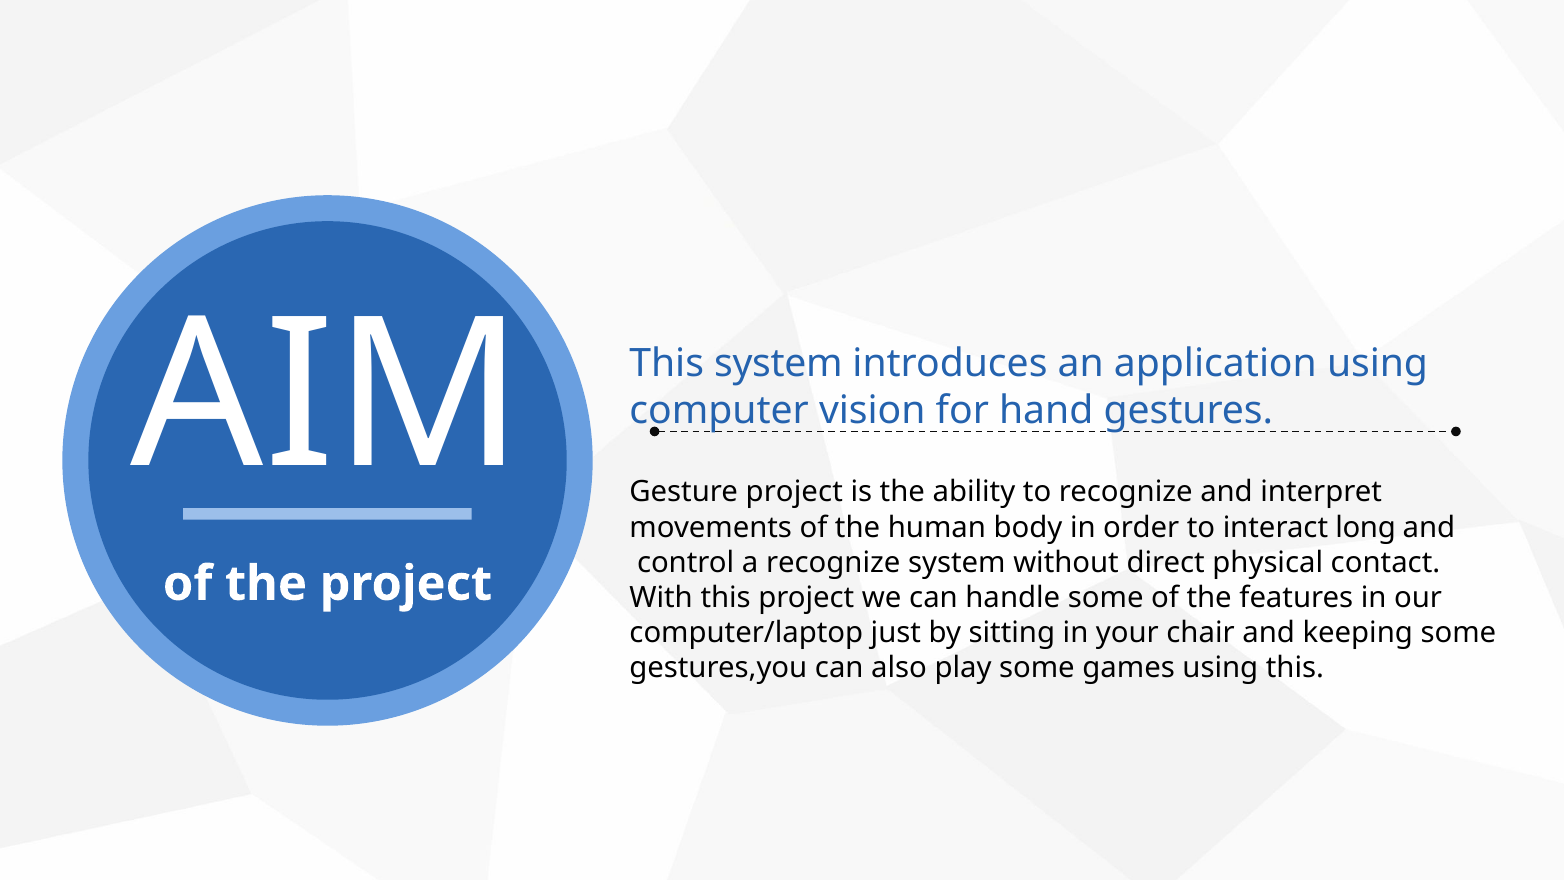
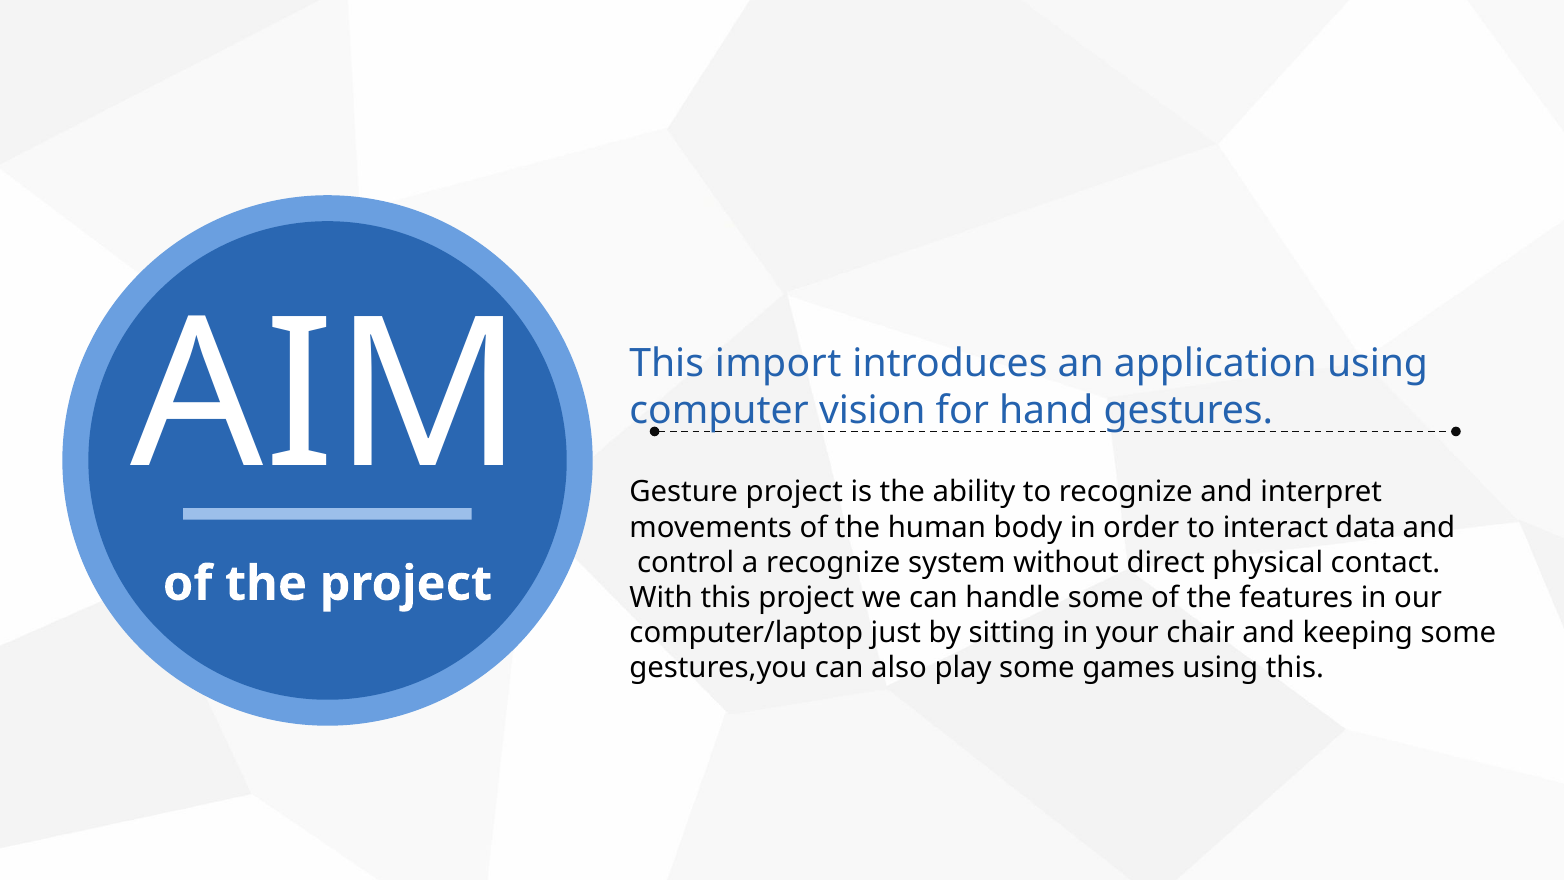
This system: system -> import
long: long -> data
